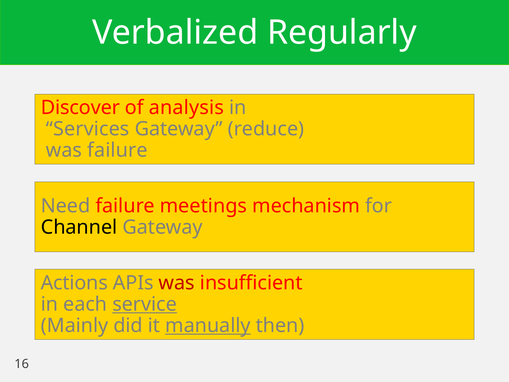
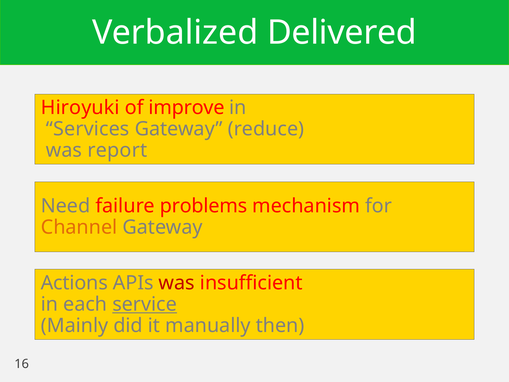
Regularly: Regularly -> Delivered
Discover: Discover -> Hiroyuki
analysis: analysis -> improve
was failure: failure -> report
meetings: meetings -> problems
Channel colour: black -> orange
manually underline: present -> none
